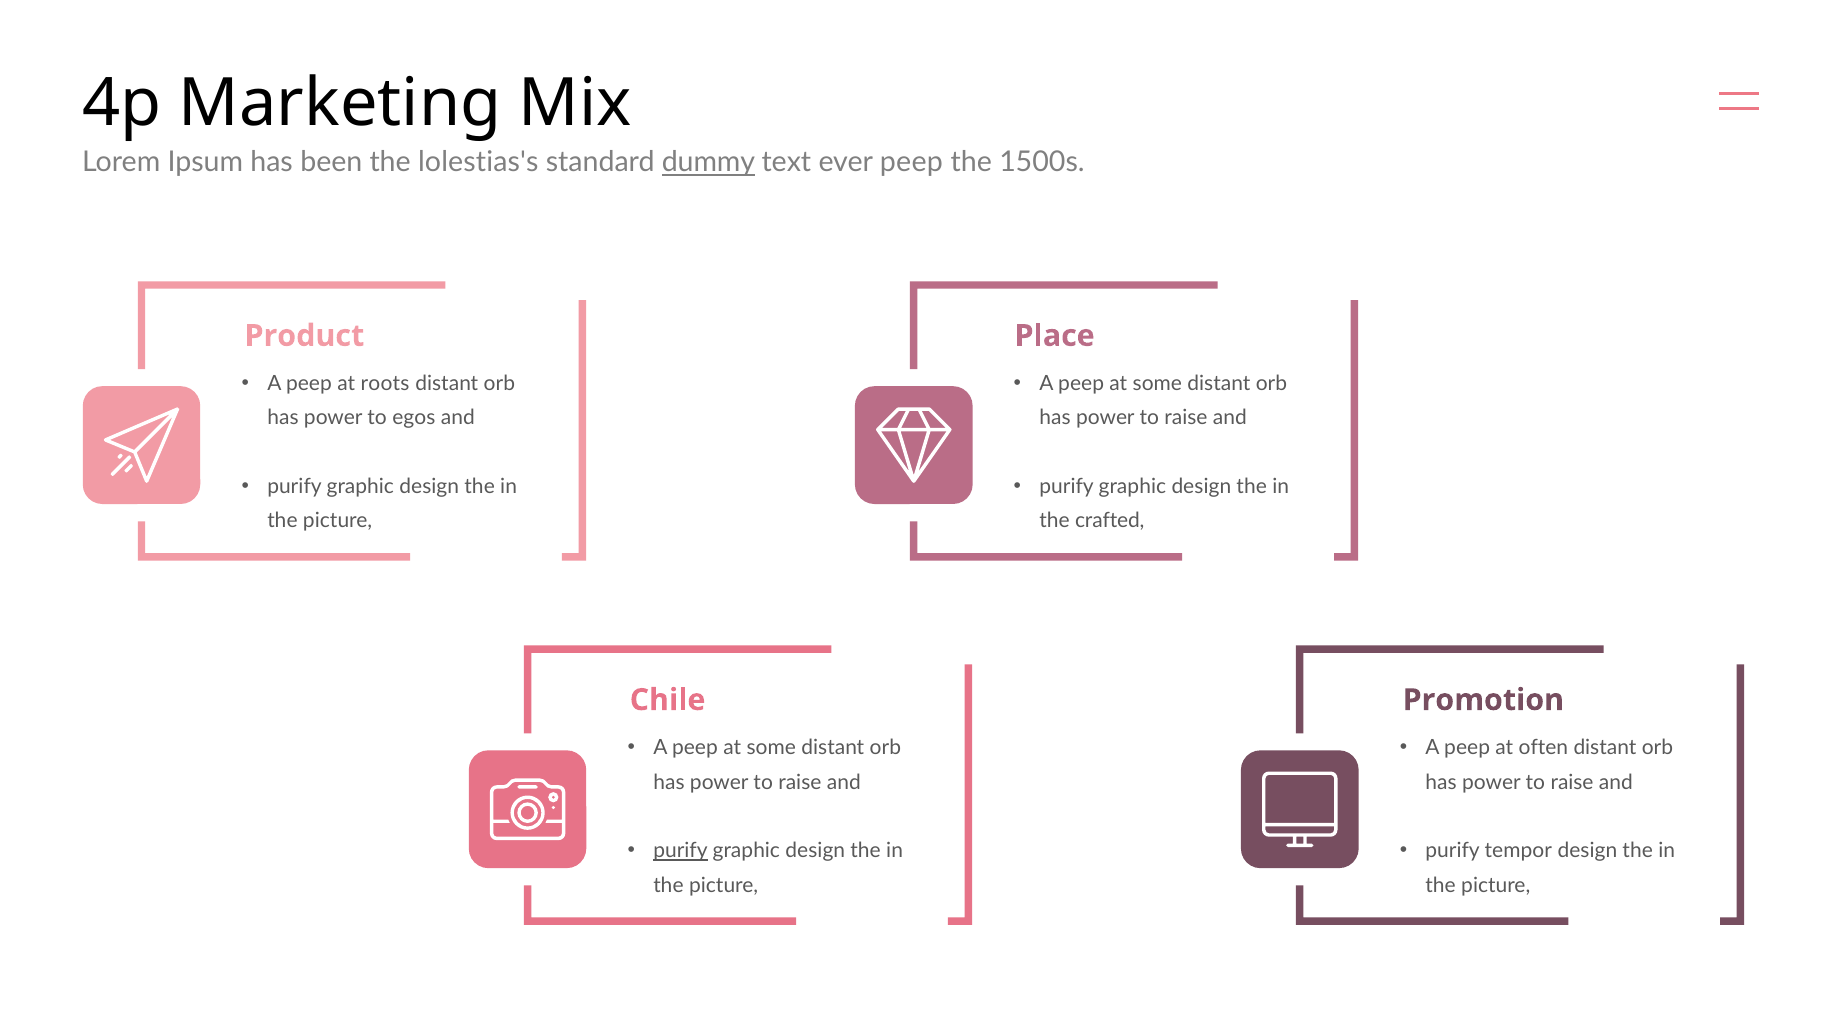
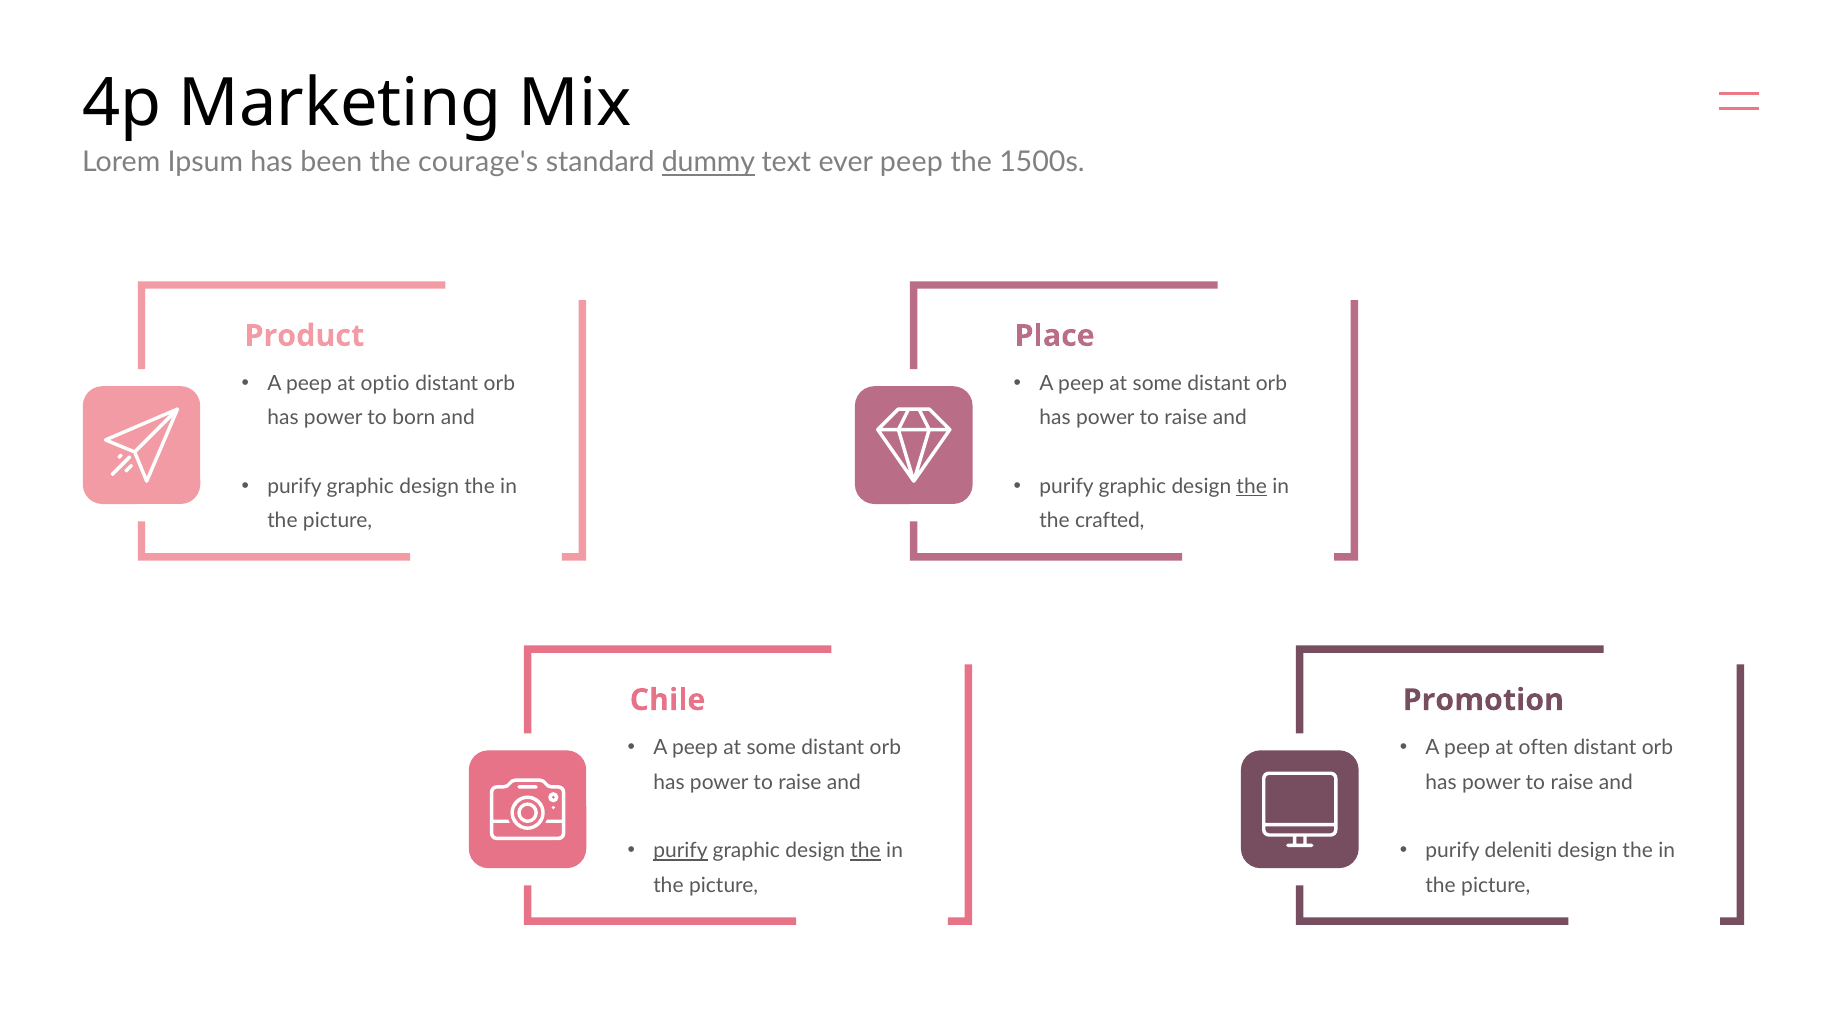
lolestias's: lolestias's -> courage's
roots: roots -> optio
egos: egos -> born
the at (1252, 486) underline: none -> present
the at (866, 850) underline: none -> present
tempor: tempor -> deleniti
